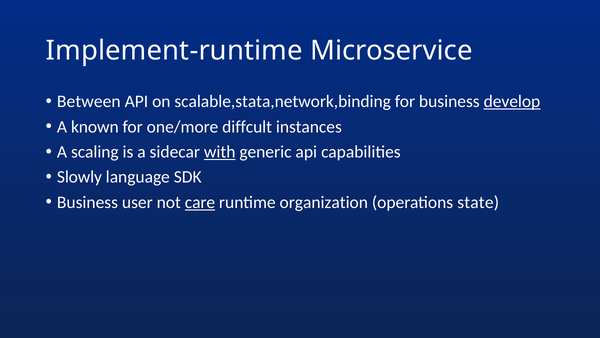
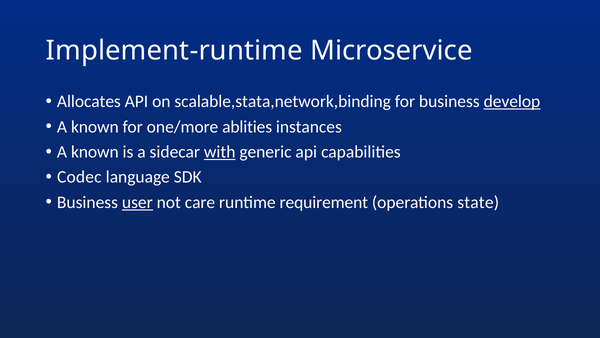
Between: Between -> Allocates
diffcult: diffcult -> ablities
scaling at (95, 152): scaling -> known
Slowly: Slowly -> Codec
user underline: none -> present
care underline: present -> none
organization: organization -> requirement
